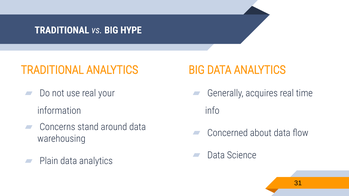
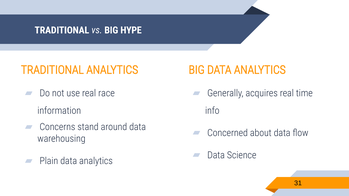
your: your -> race
